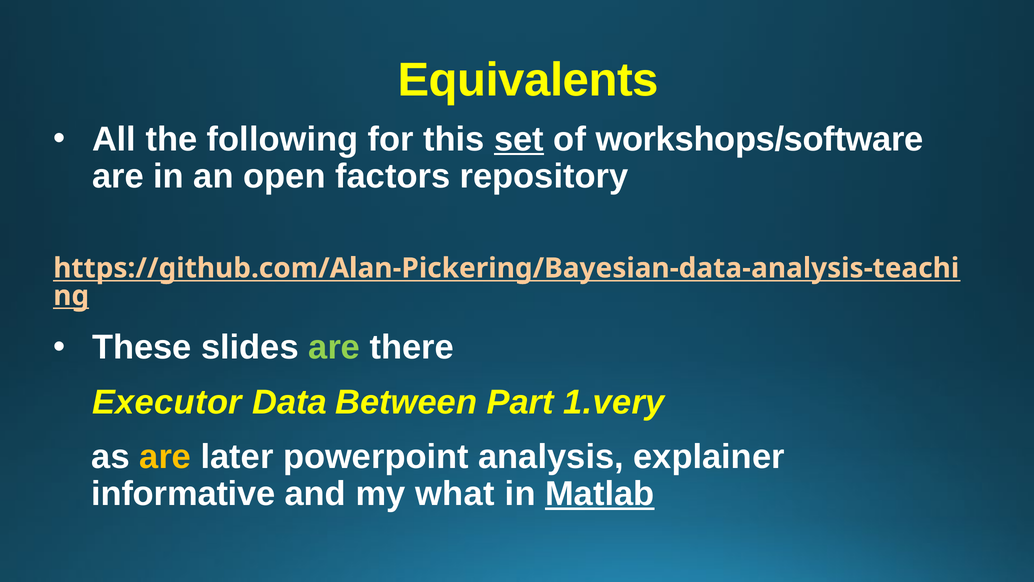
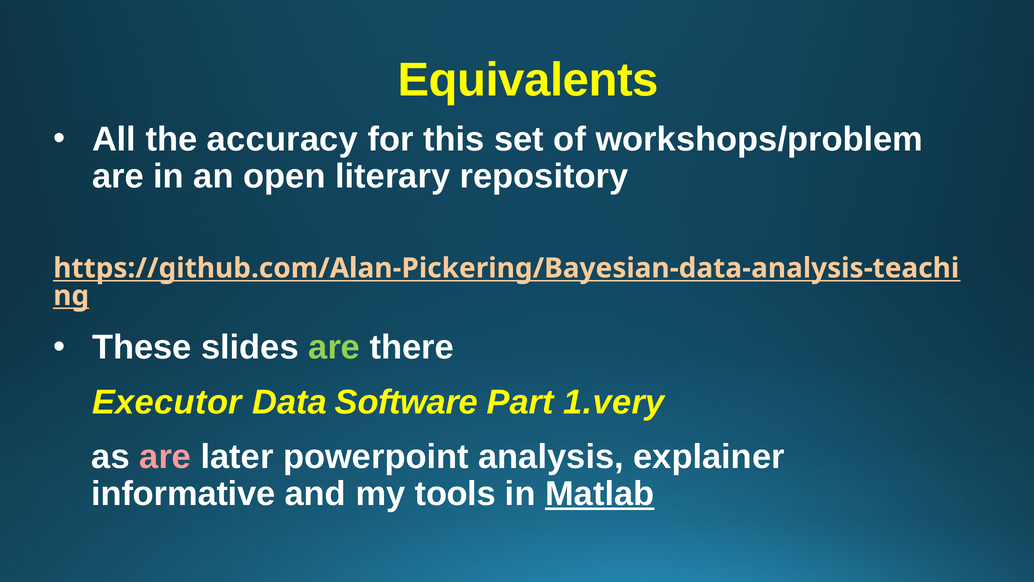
following: following -> accuracy
set underline: present -> none
workshops/software: workshops/software -> workshops/problem
factors: factors -> literary
Between: Between -> Software
are at (165, 456) colour: yellow -> pink
what: what -> tools
